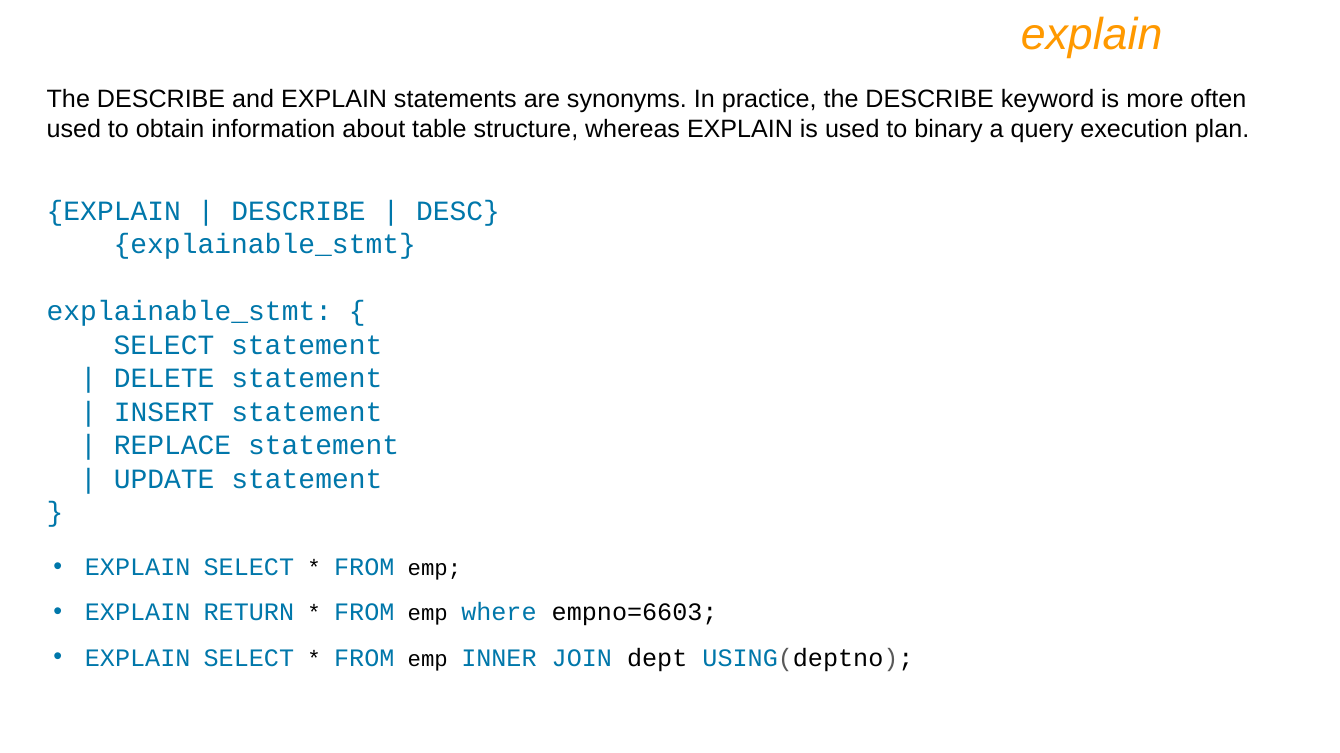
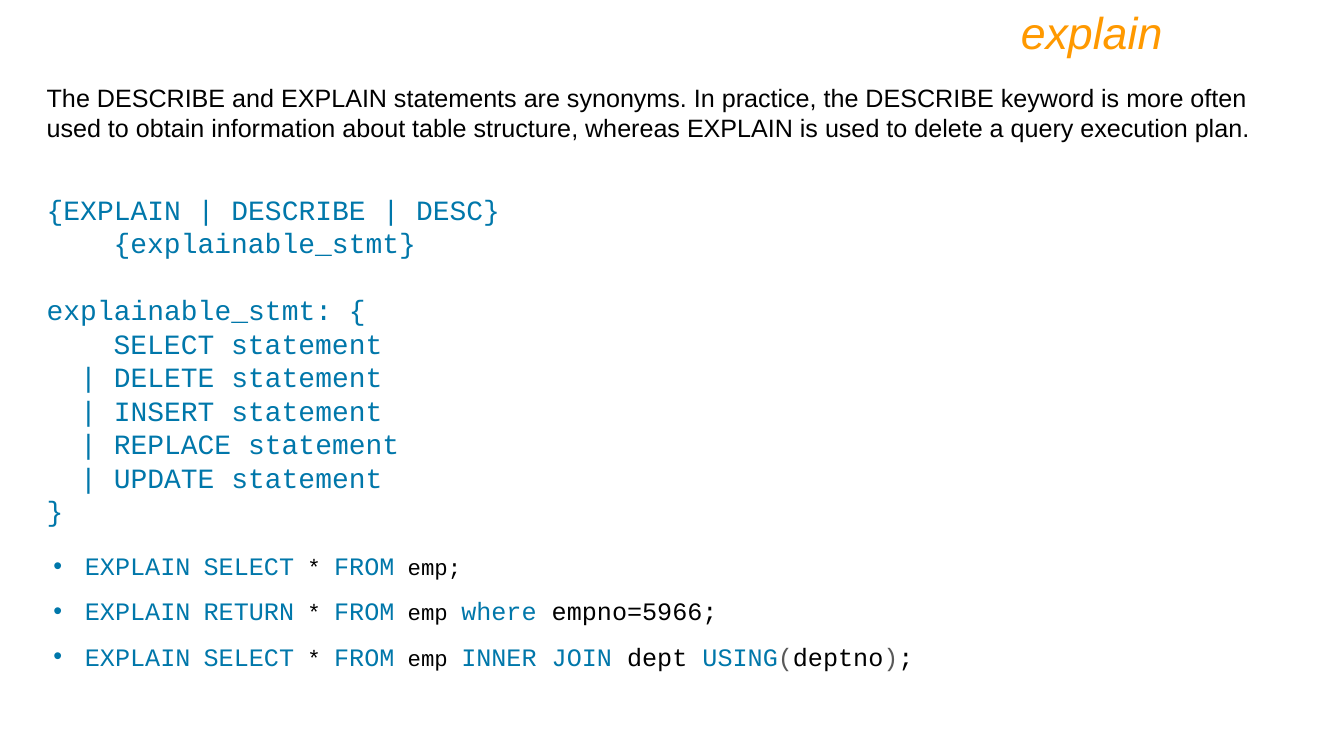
to binary: binary -> delete
empno=6603: empno=6603 -> empno=5966
